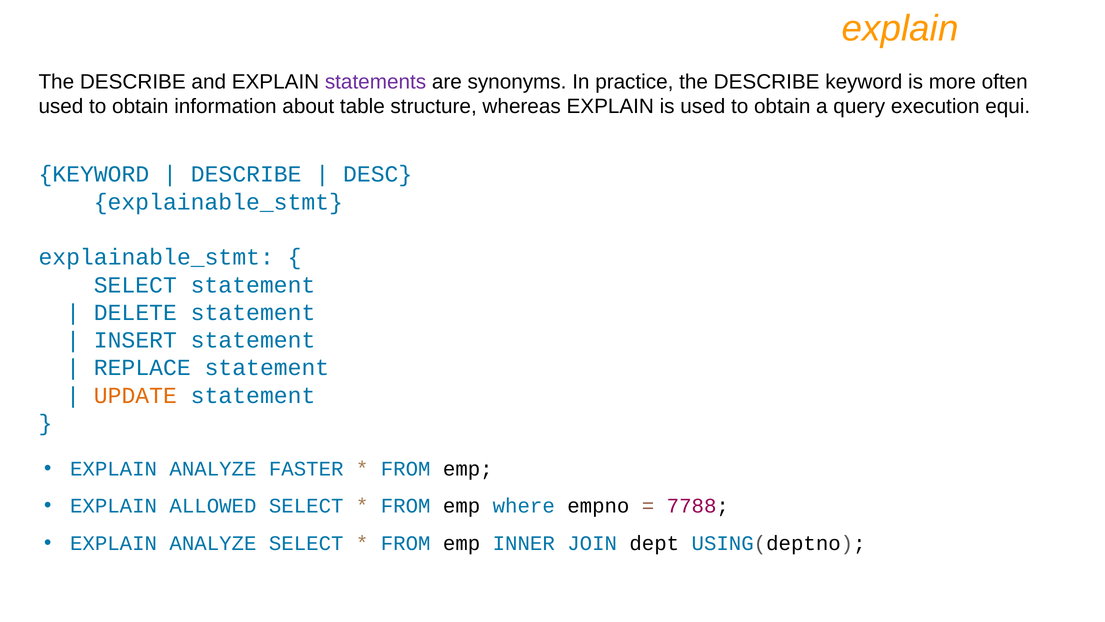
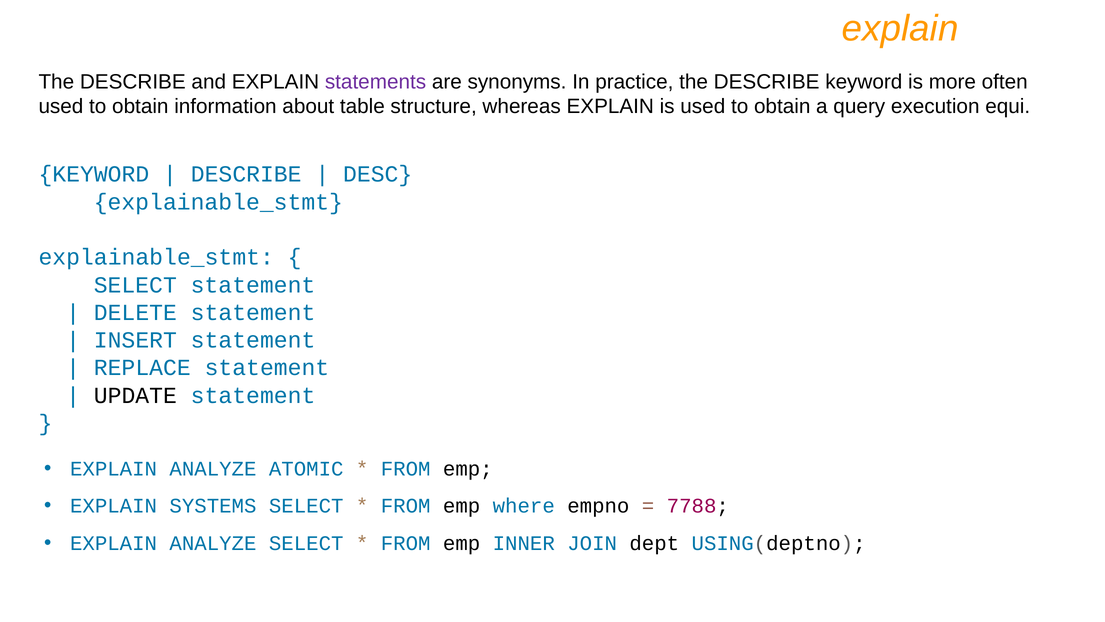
UPDATE colour: orange -> black
FASTER: FASTER -> ATOMIC
ALLOWED: ALLOWED -> SYSTEMS
